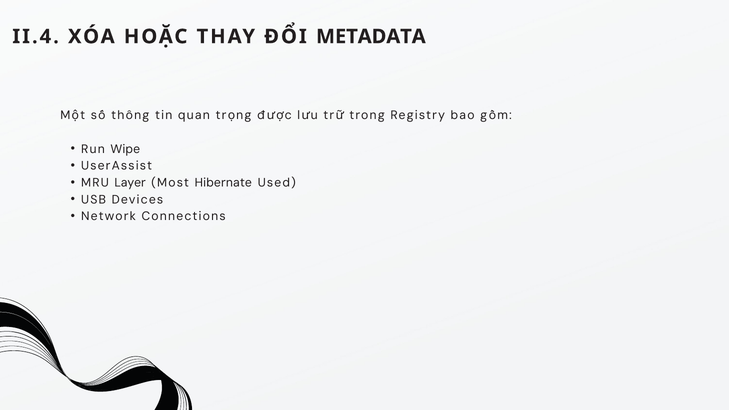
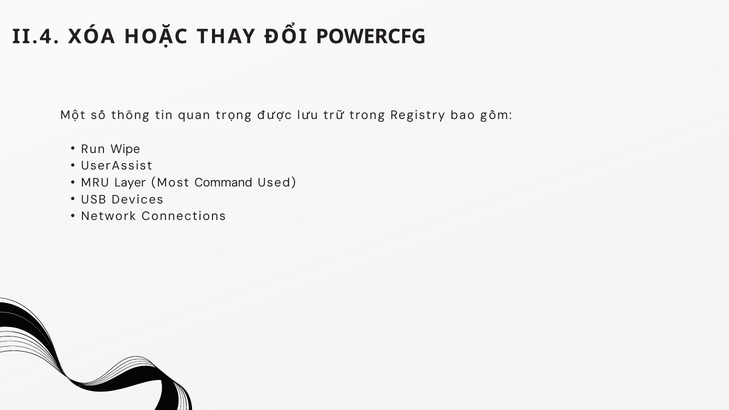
METADATA: METADATA -> POWERCFG
Hibernate: Hibernate -> Command
